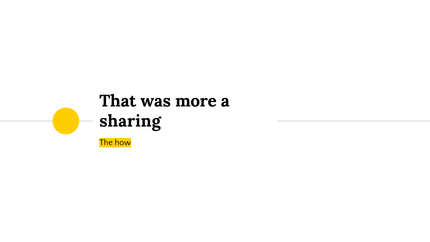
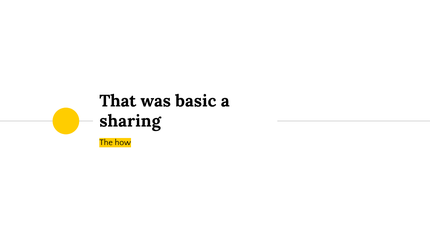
more: more -> basic
